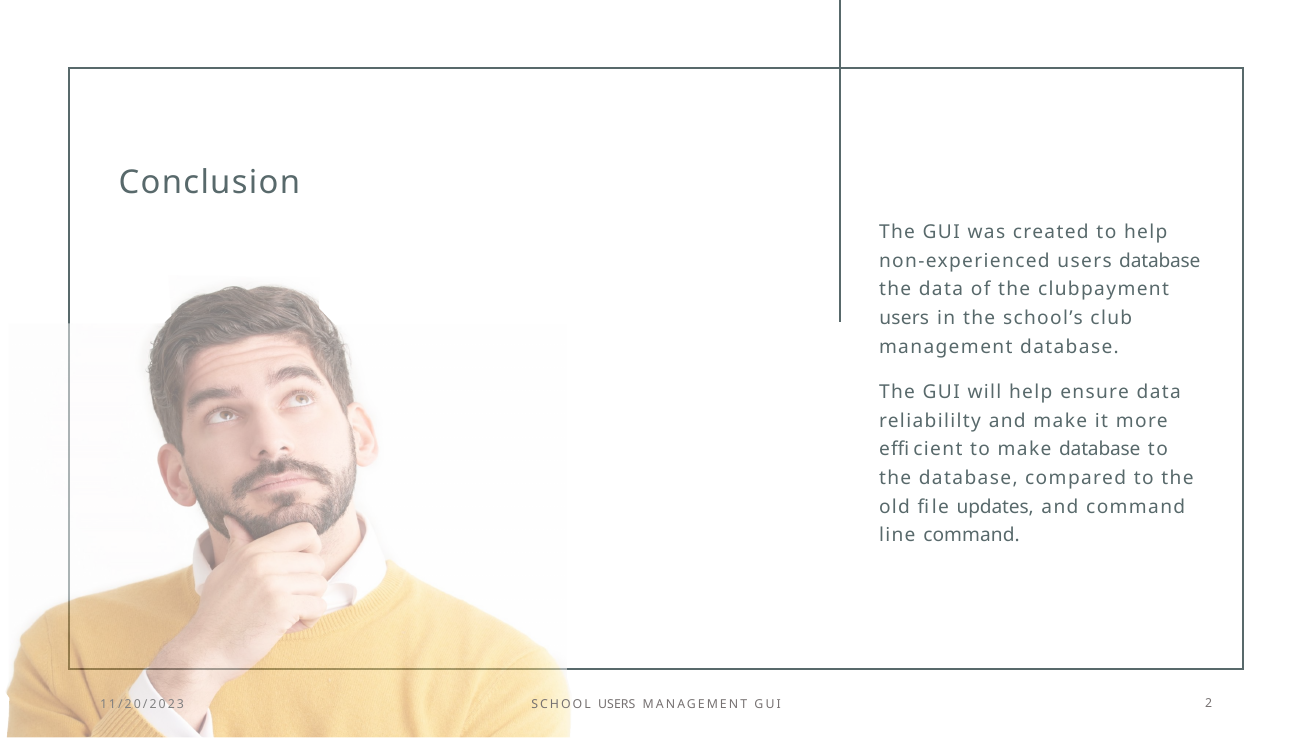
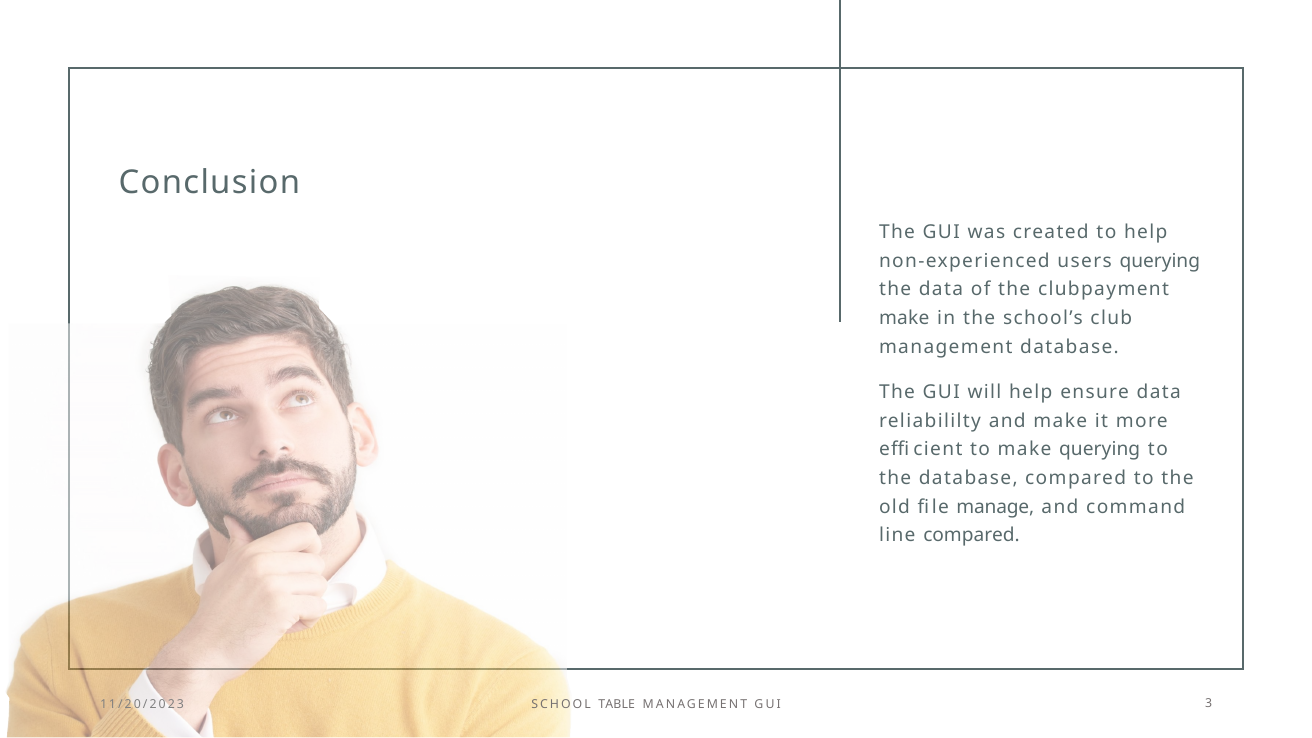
users database: database -> querying
users at (904, 318): users -> make
make database: database -> querying
updates: updates -> manage
line command: command -> compared
SCHOOL USERS: USERS -> TABLE
2: 2 -> 3
